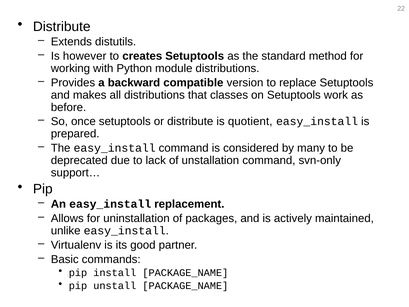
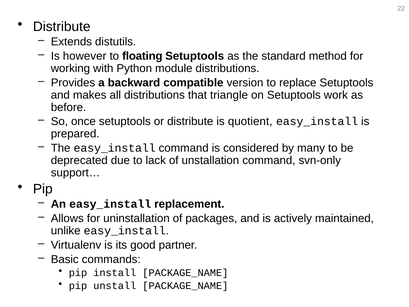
creates: creates -> floating
classes: classes -> triangle
